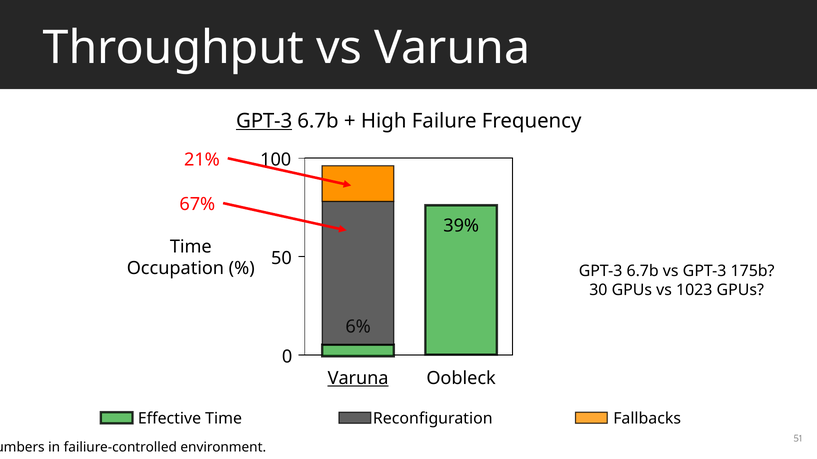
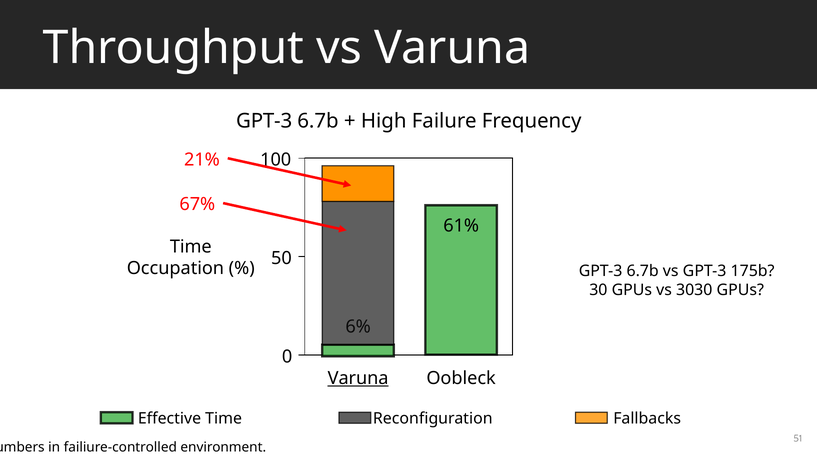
GPT-3 at (264, 121) underline: present -> none
39%: 39% -> 61%
1023: 1023 -> 3030
